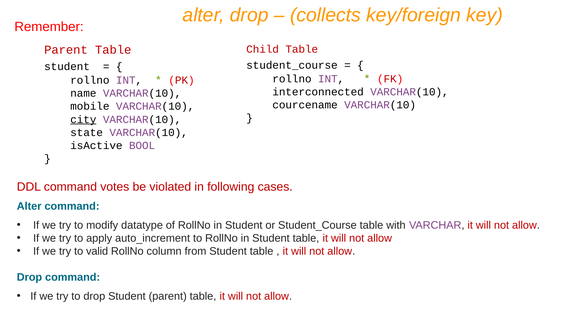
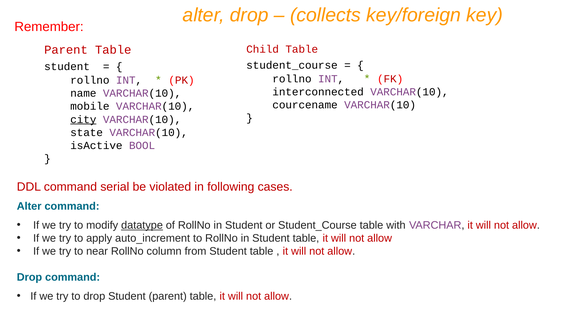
votes: votes -> serial
datatype underline: none -> present
valid: valid -> near
